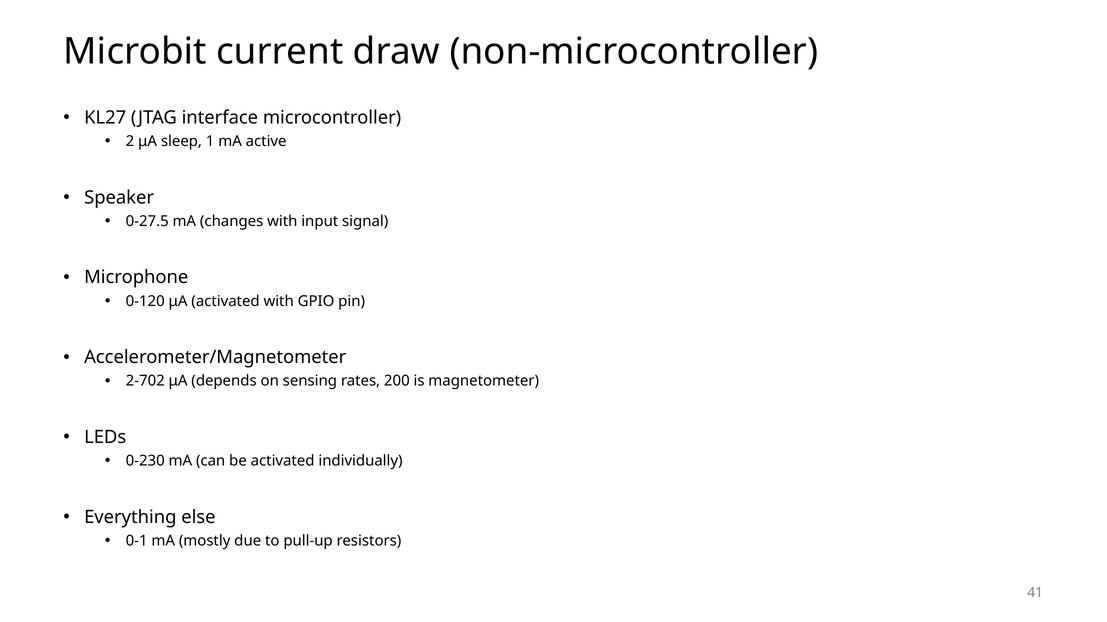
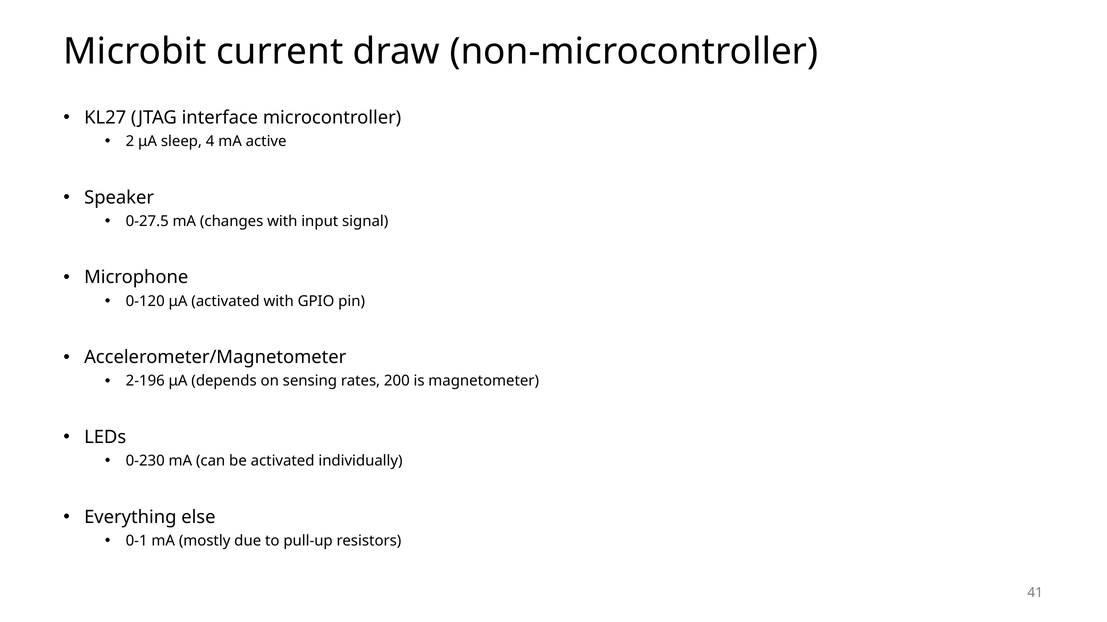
1: 1 -> 4
2-702: 2-702 -> 2-196
